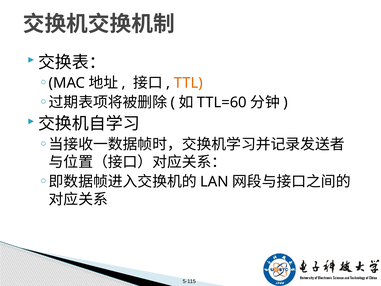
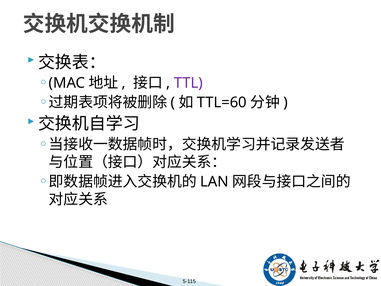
TTL colour: orange -> purple
